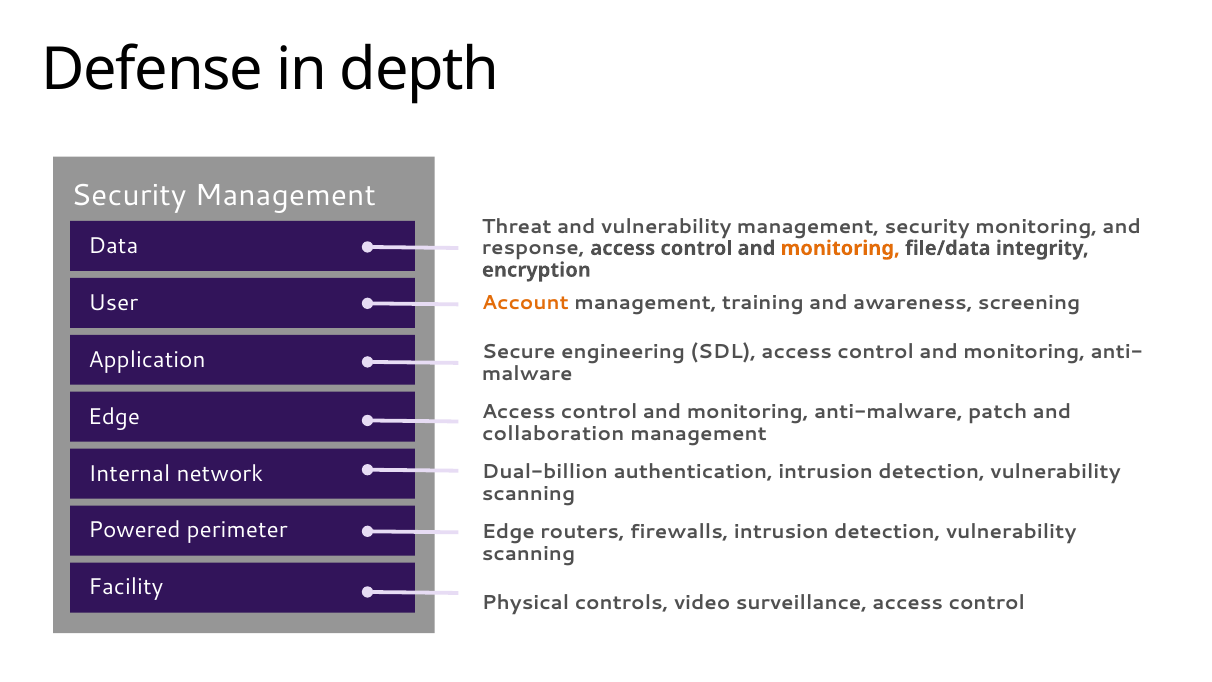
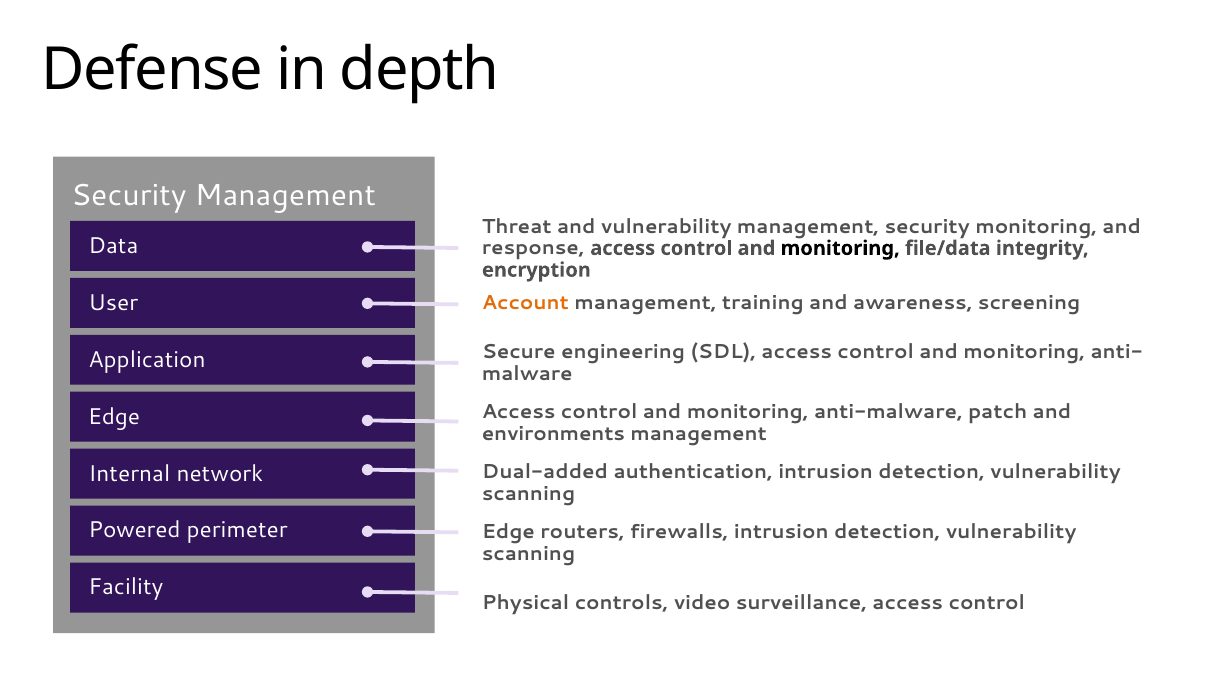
monitoring at (840, 248) colour: orange -> black
collaboration: collaboration -> environments
Dual-billion: Dual-billion -> Dual-added
